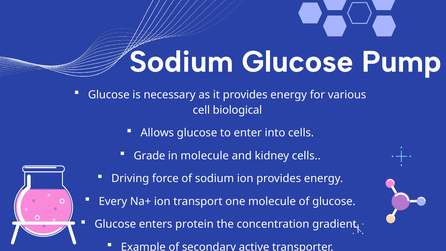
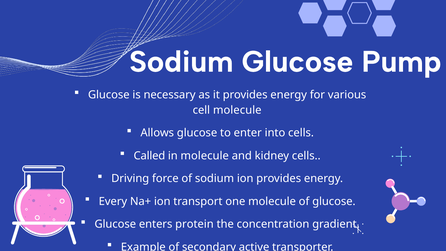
cell biological: biological -> molecule
Grade: Grade -> Called
